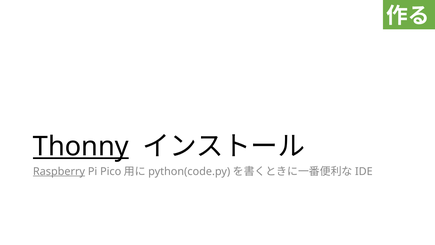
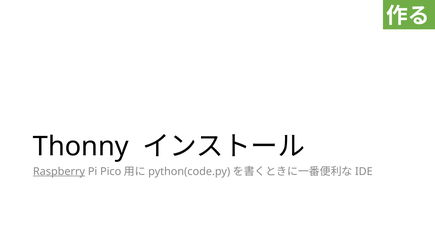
Thonny underline: present -> none
